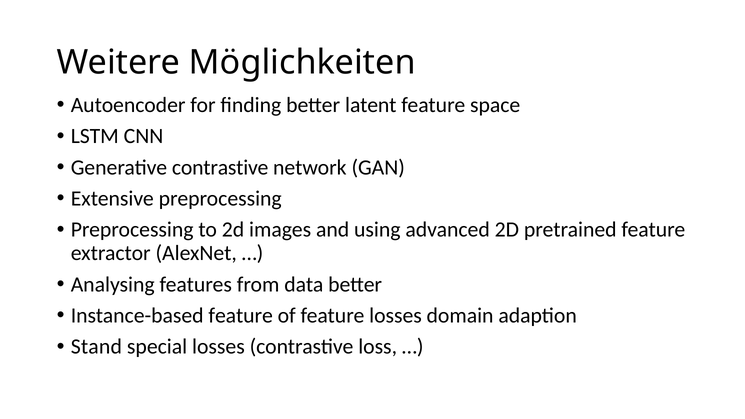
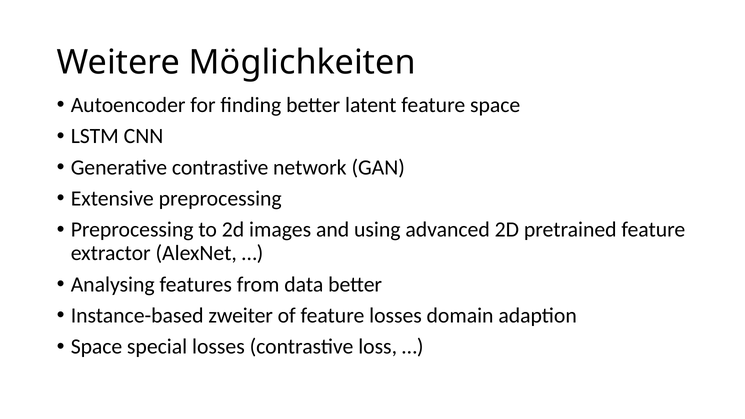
Instance-based feature: feature -> zweiter
Stand at (96, 347): Stand -> Space
